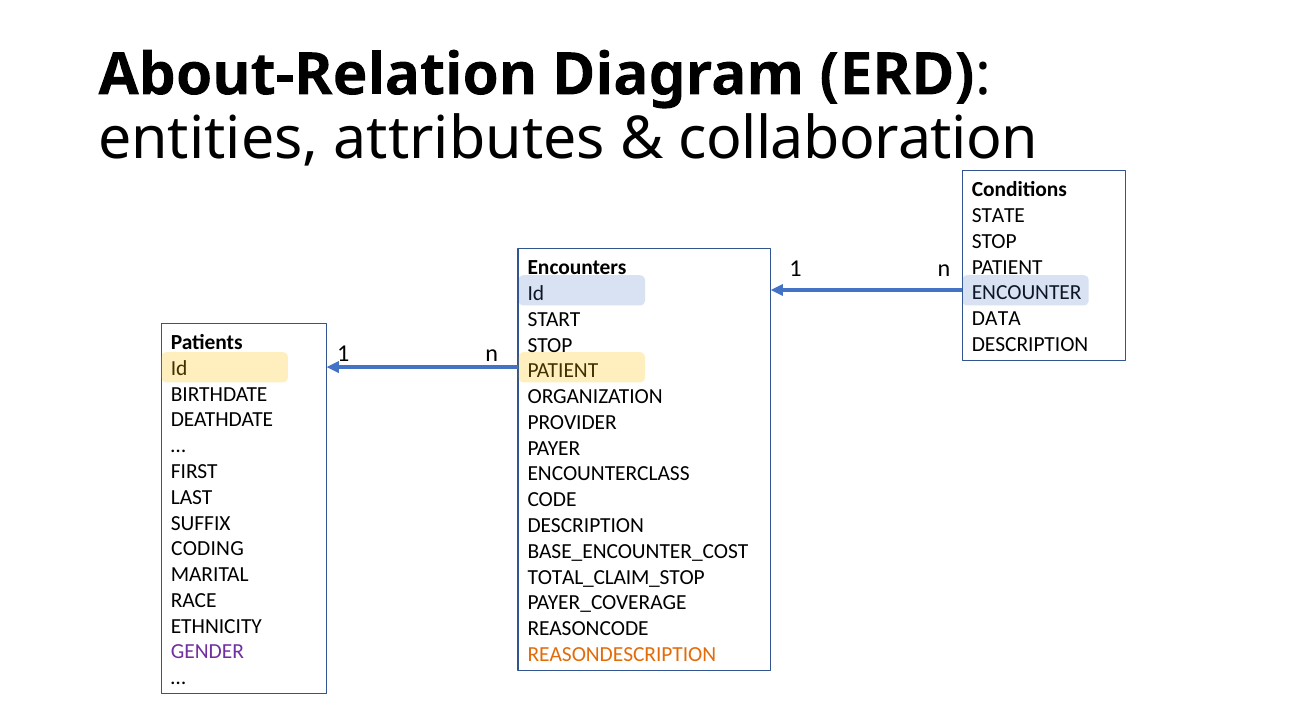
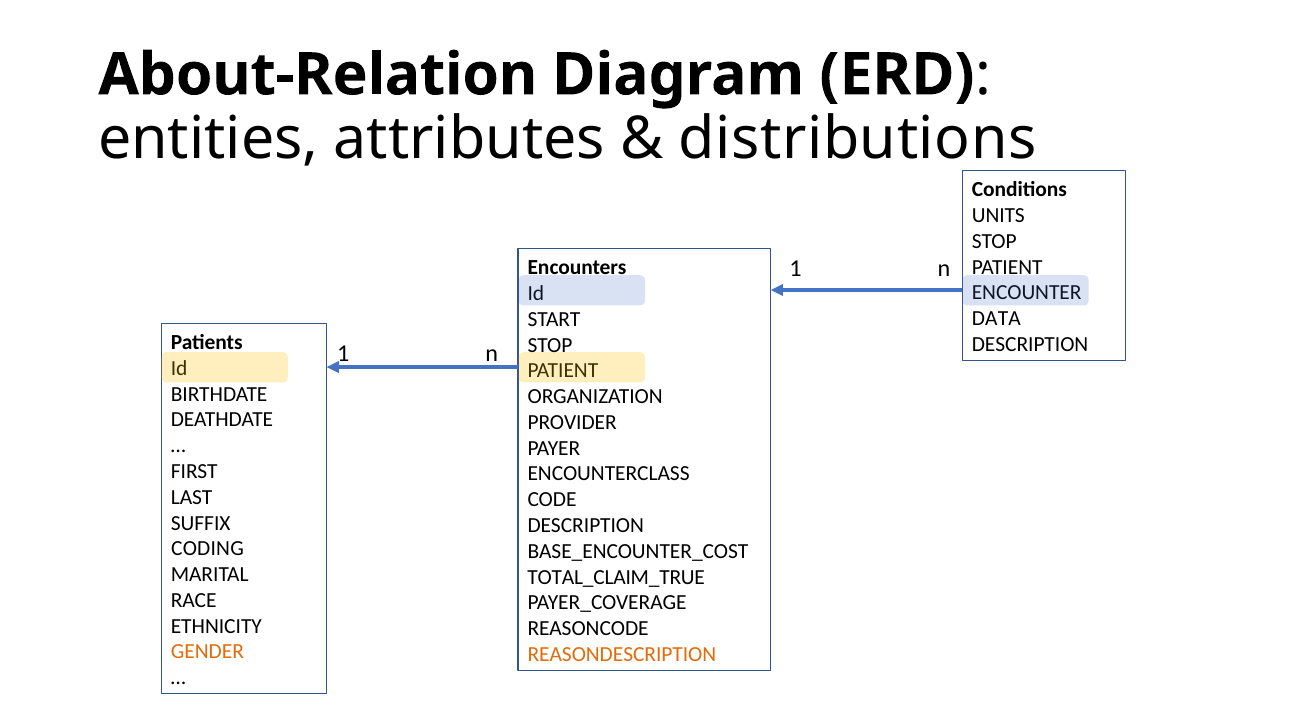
collaboration: collaboration -> distributions
STATE: STATE -> UNITS
TOTAL_CLAIM_STOP: TOTAL_CLAIM_STOP -> TOTAL_CLAIM_TRUE
GENDER colour: purple -> orange
